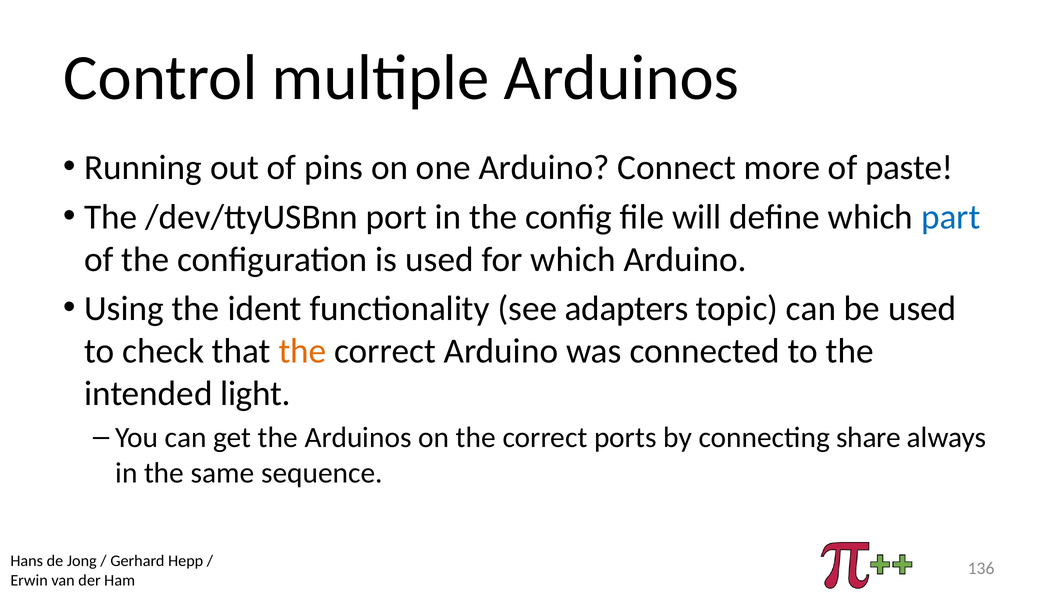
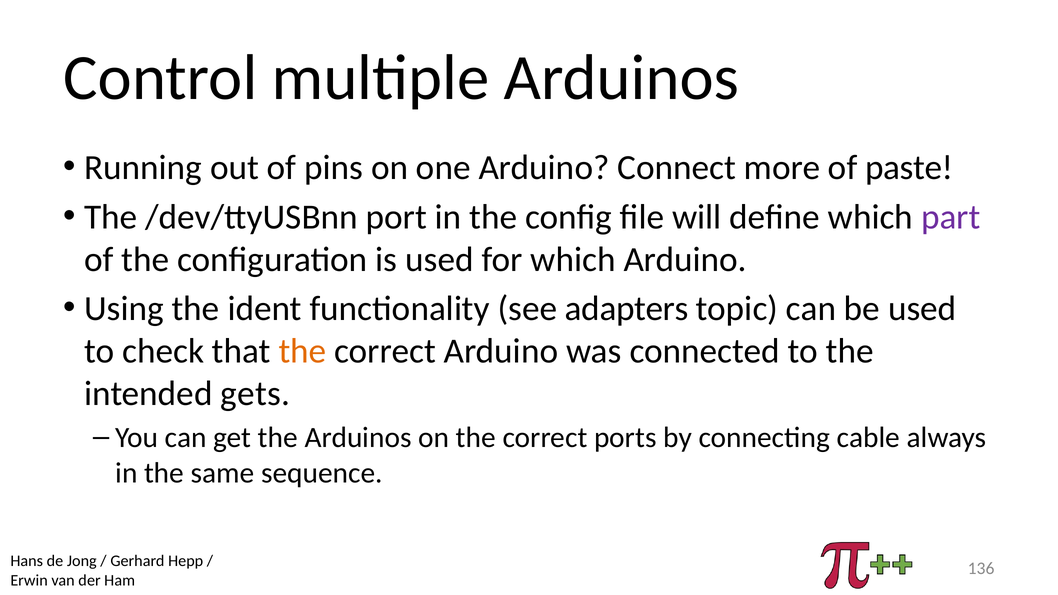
part colour: blue -> purple
light: light -> gets
share: share -> cable
